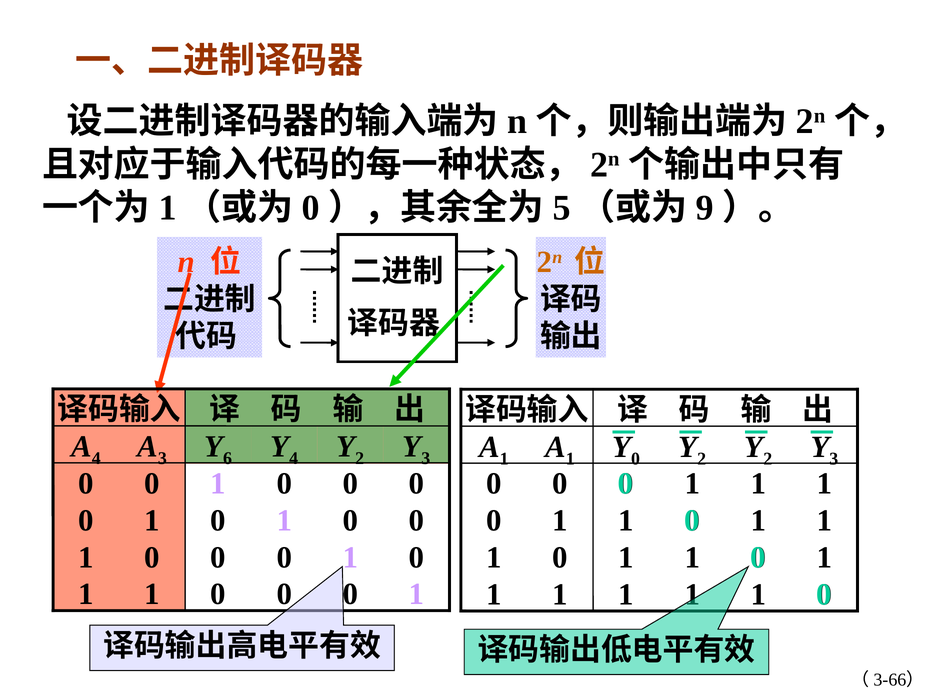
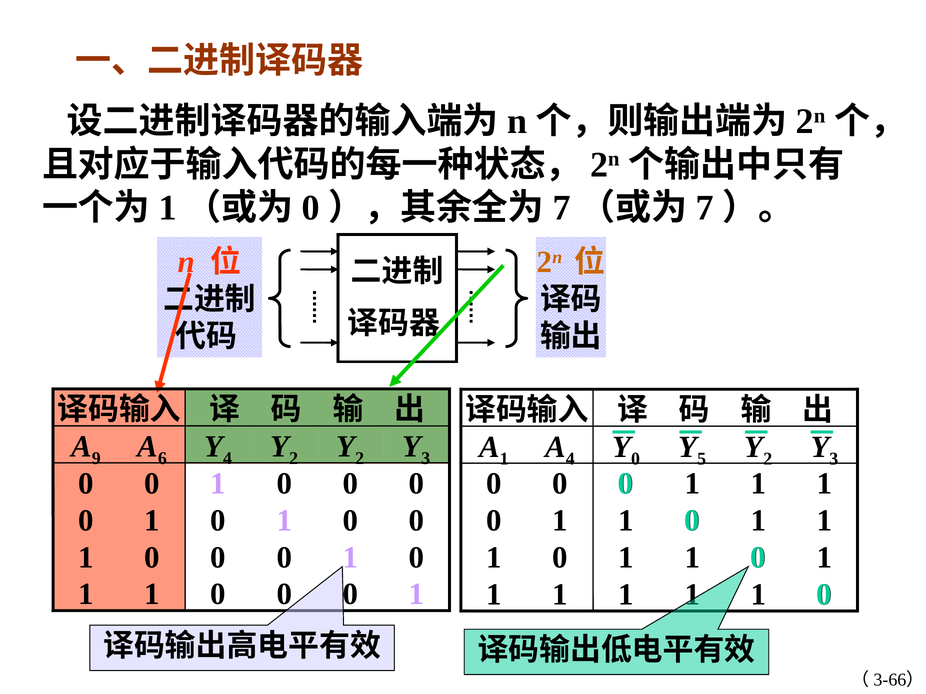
5 at (562, 208): 5 -> 7
9 at (705, 208): 9 -> 7
4 at (96, 459): 4 -> 9
3 at (162, 459): 3 -> 6
6 at (228, 459): 6 -> 4
4 at (294, 459): 4 -> 2
1 at (570, 459): 1 -> 4
2 at (702, 459): 2 -> 5
